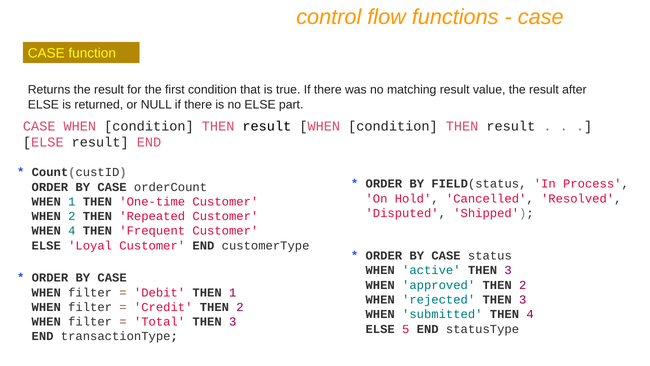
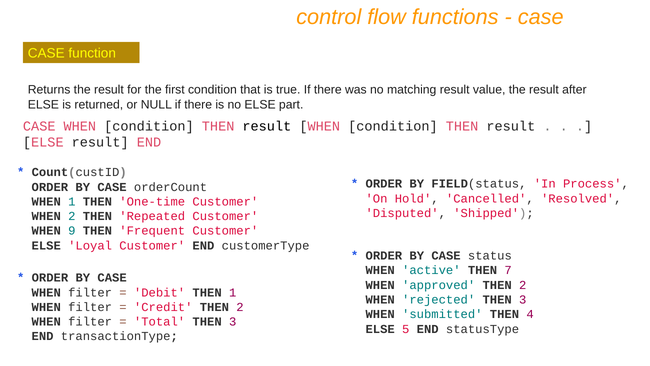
WHEN 4: 4 -> 9
active THEN 3: 3 -> 7
